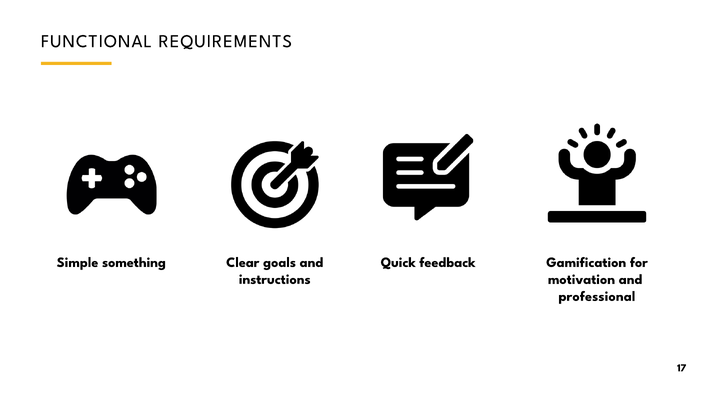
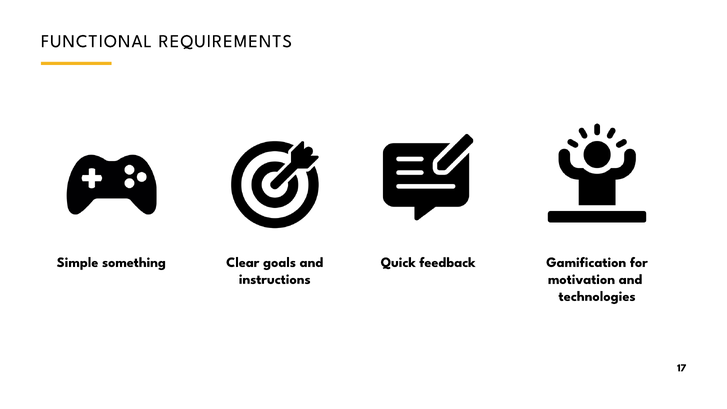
professional: professional -> technologies
